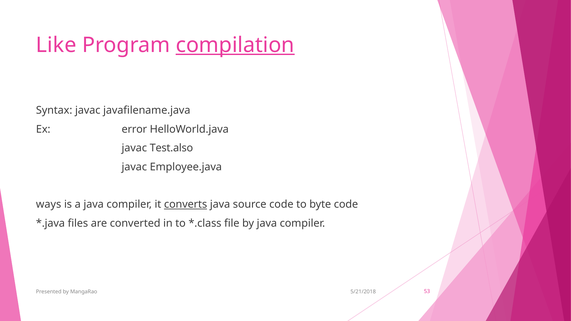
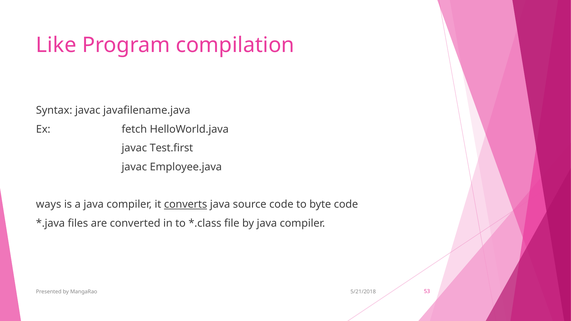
compilation underline: present -> none
error: error -> fetch
Test.also: Test.also -> Test.first
